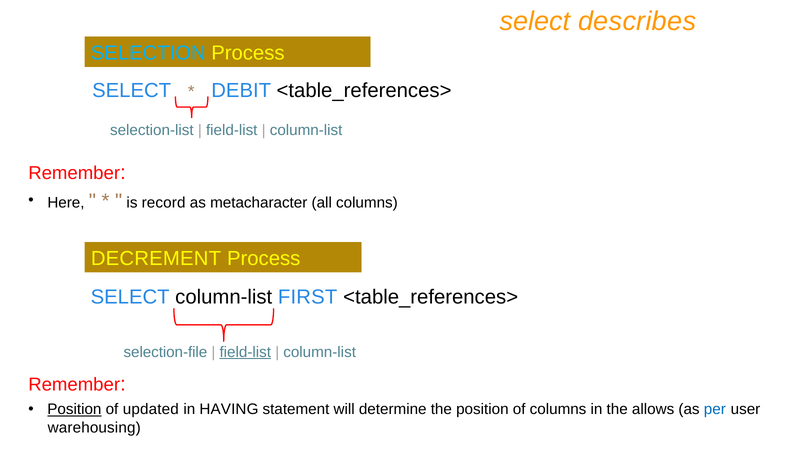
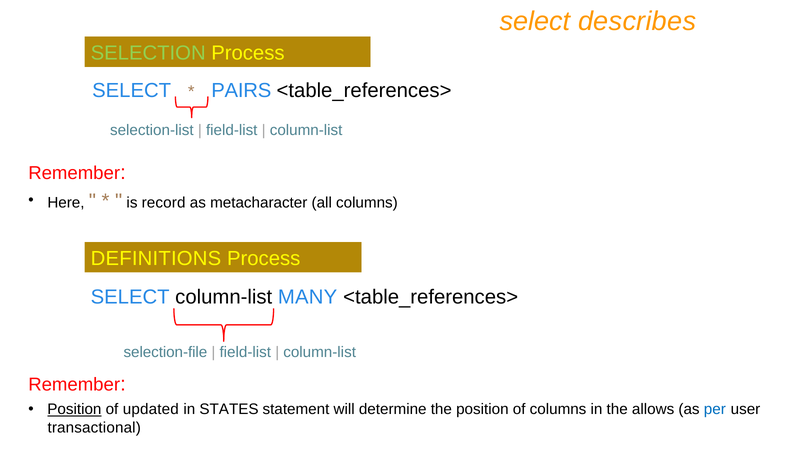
SELECTION colour: light blue -> light green
DEBIT: DEBIT -> PAIRS
DECREMENT: DECREMENT -> DEFINITIONS
FIRST: FIRST -> MANY
field-list at (245, 352) underline: present -> none
HAVING: HAVING -> STATES
warehousing: warehousing -> transactional
